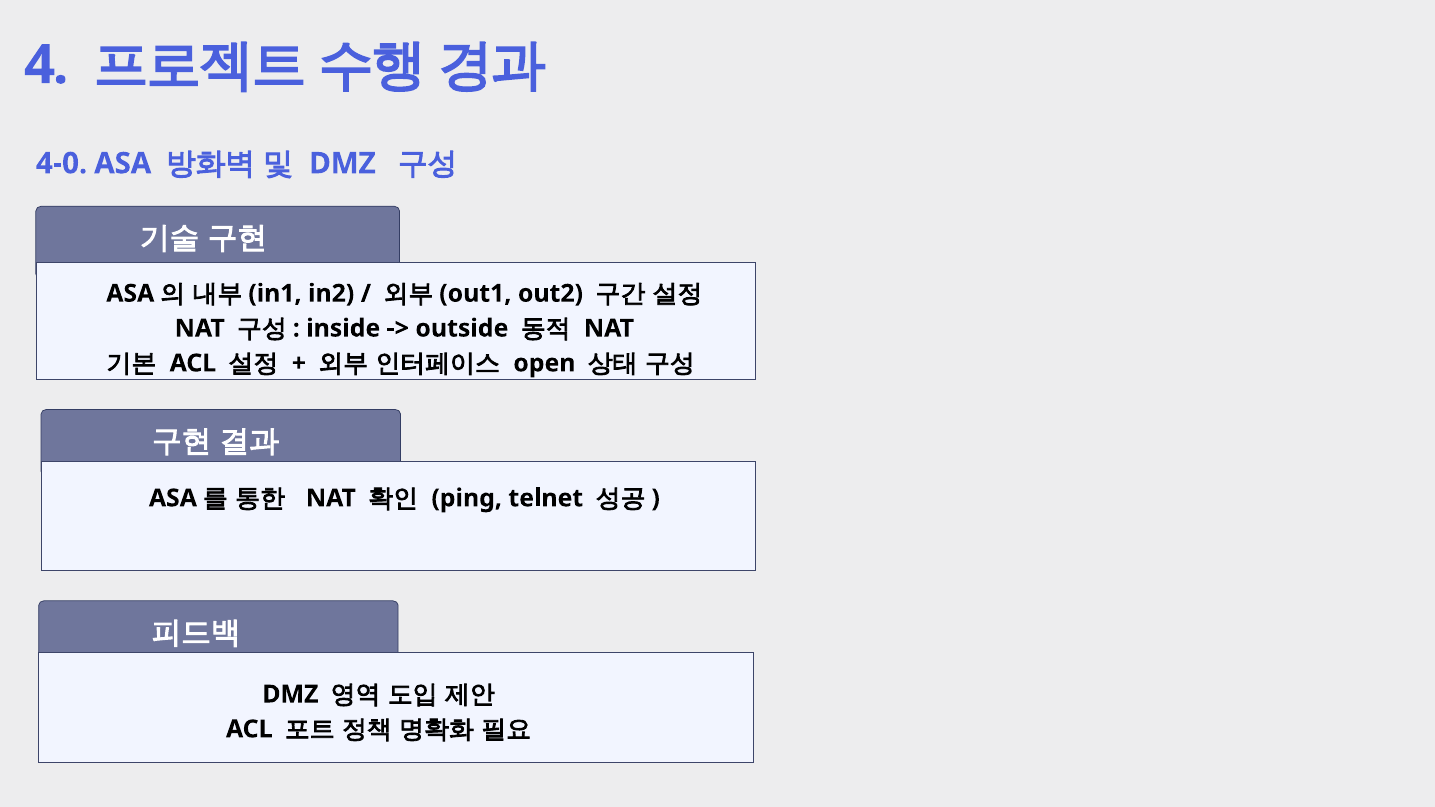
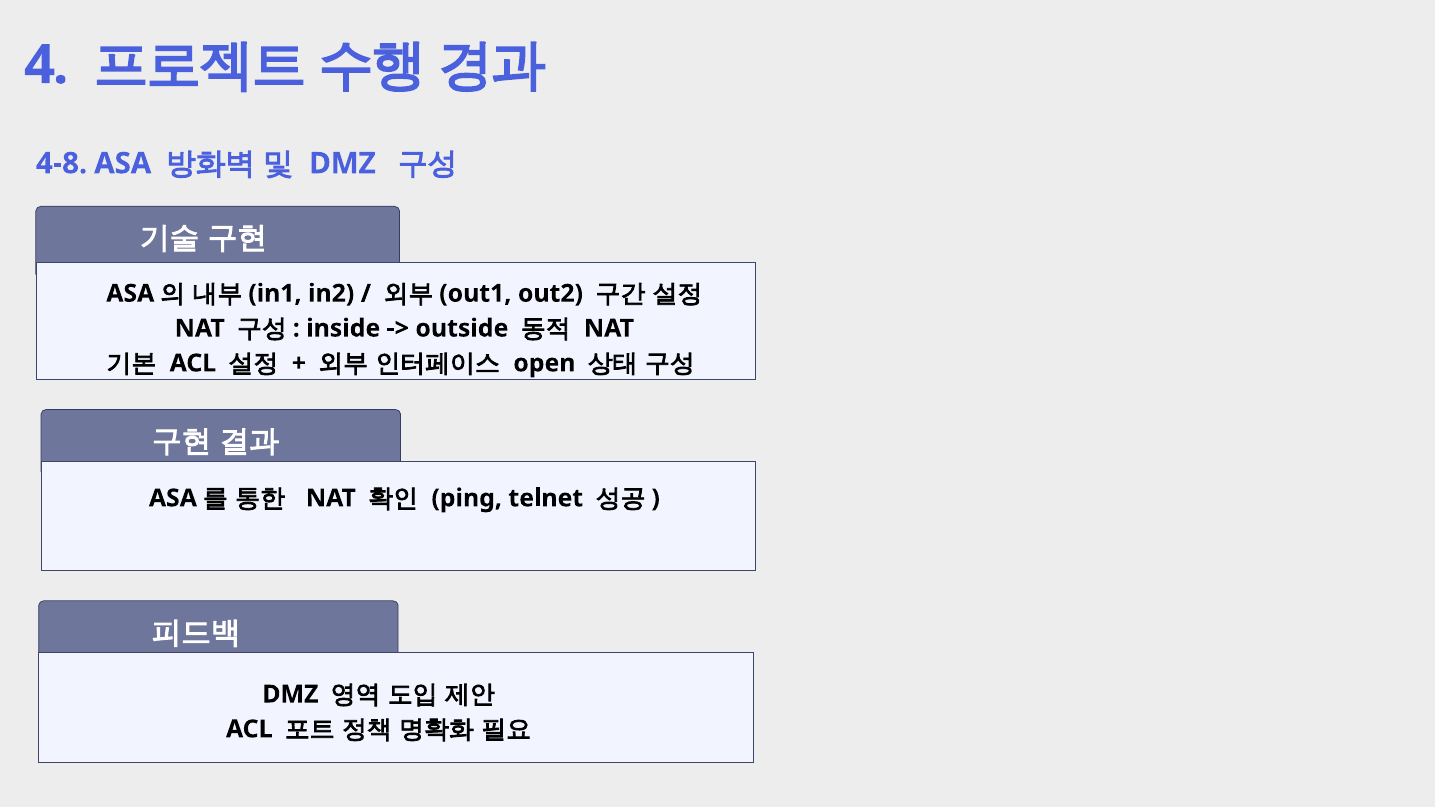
4-0: 4-0 -> 4-8
